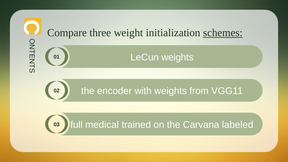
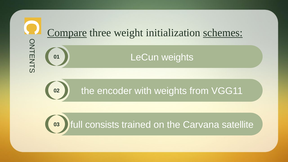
Compare underline: none -> present
medical: medical -> consists
labeled: labeled -> satellite
